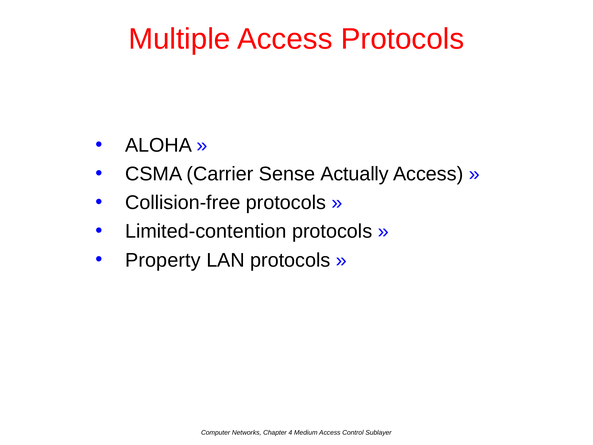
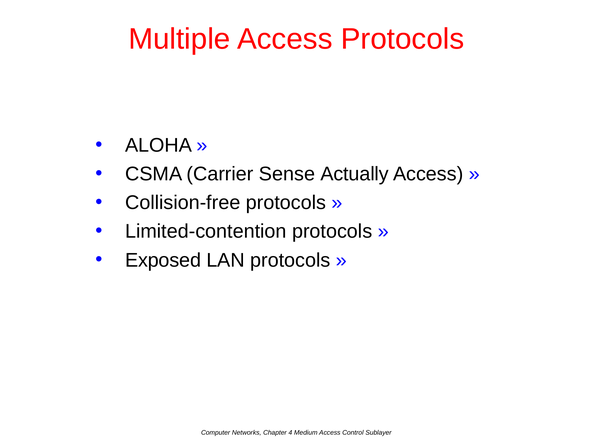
Property: Property -> Exposed
